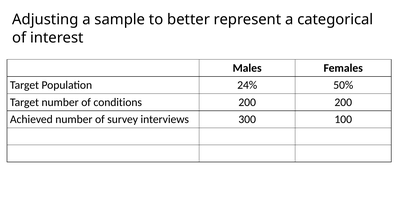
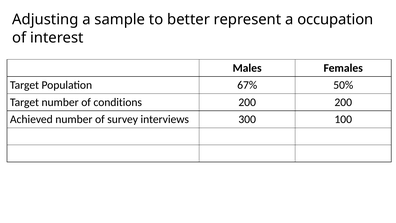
categorical: categorical -> occupation
24%: 24% -> 67%
